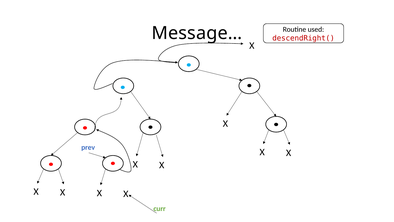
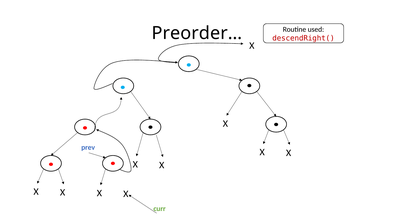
Message…: Message… -> Preorder…
